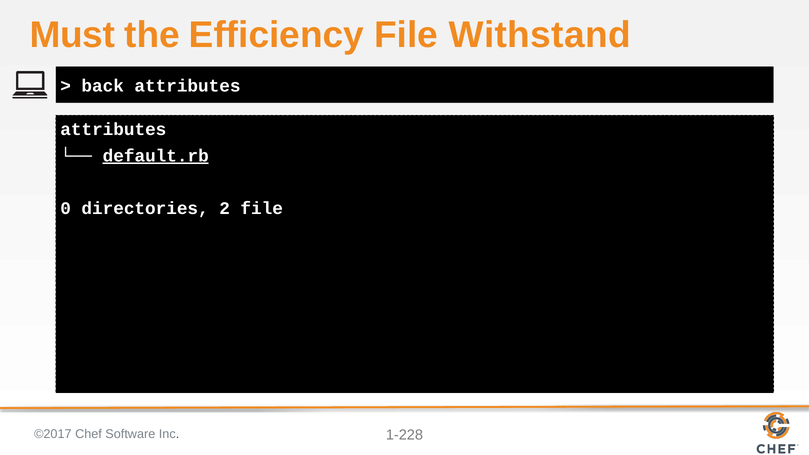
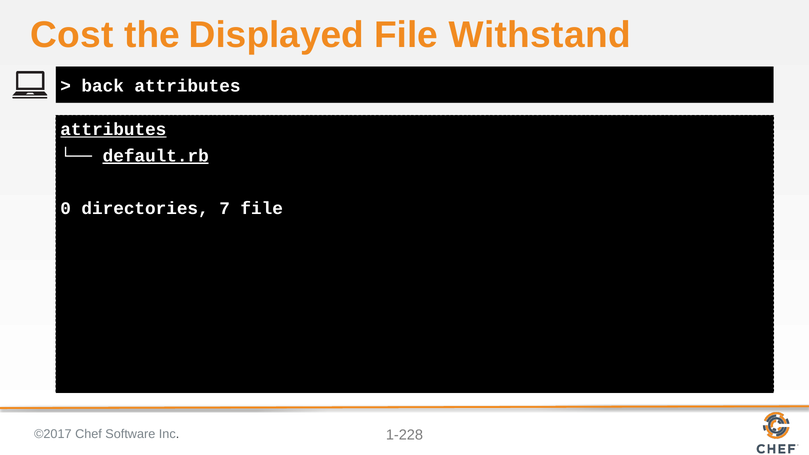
Must: Must -> Cost
Efficiency: Efficiency -> Displayed
attributes at (113, 129) underline: none -> present
2: 2 -> 7
